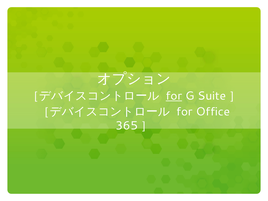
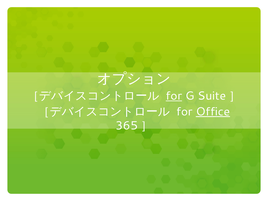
Office underline: none -> present
